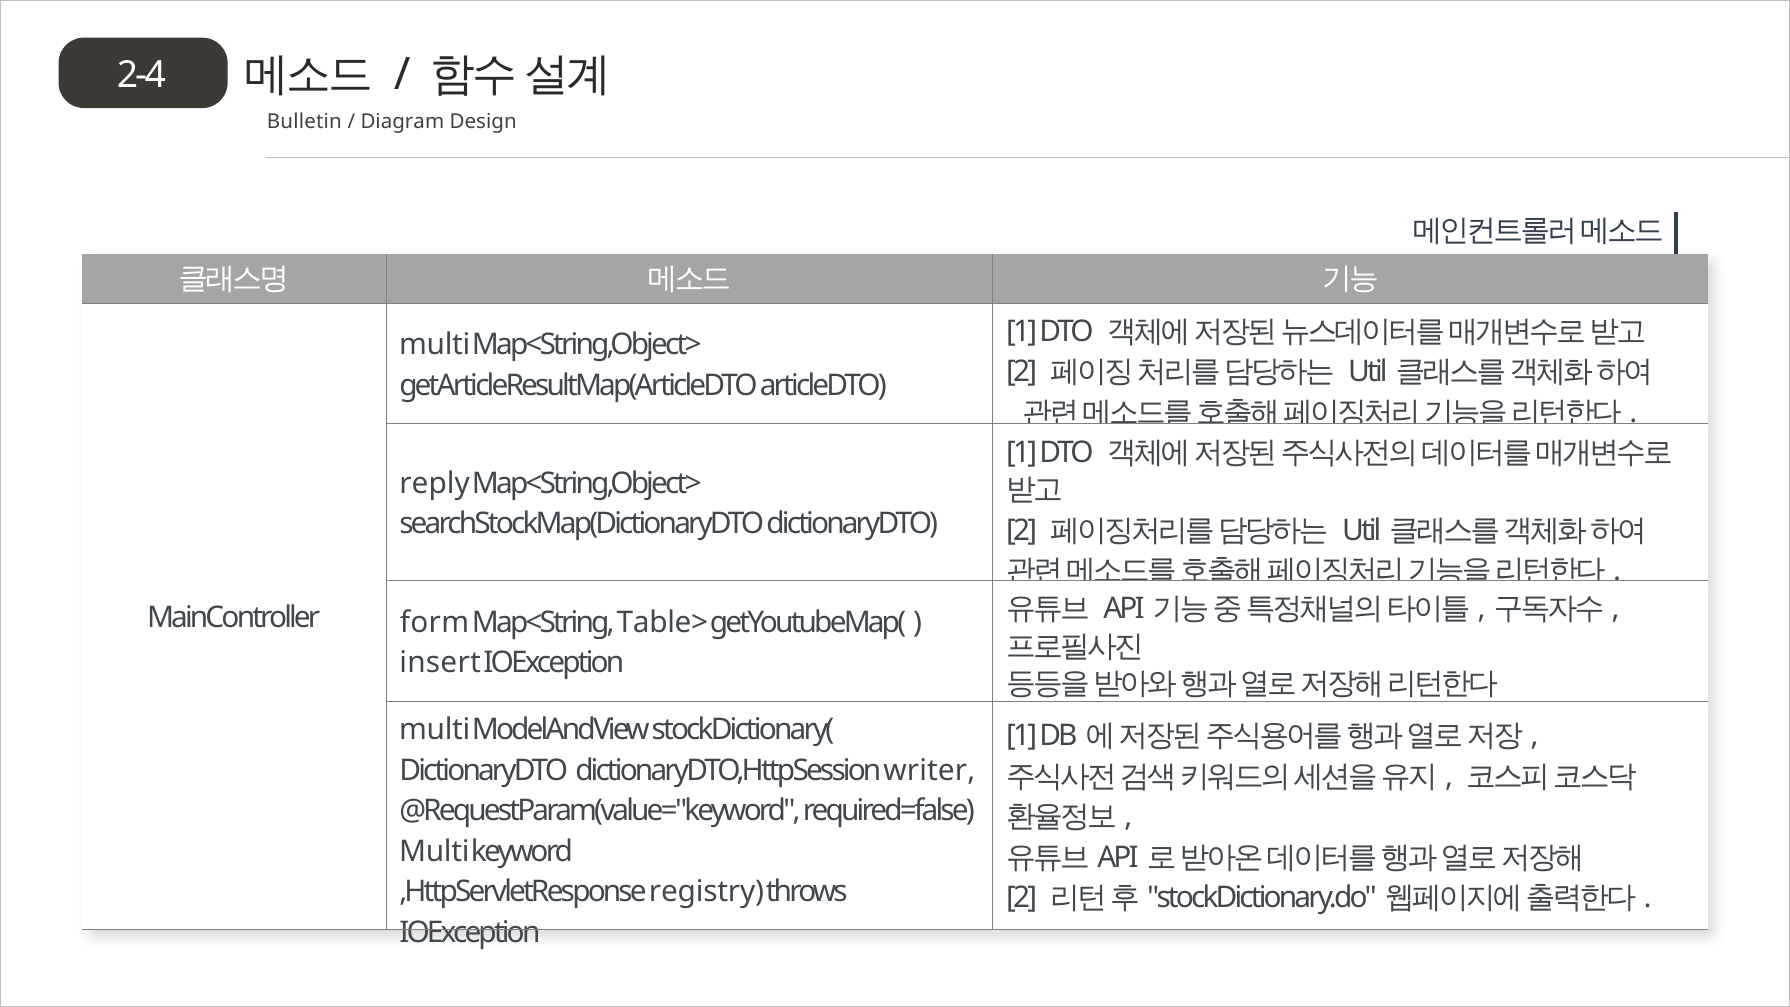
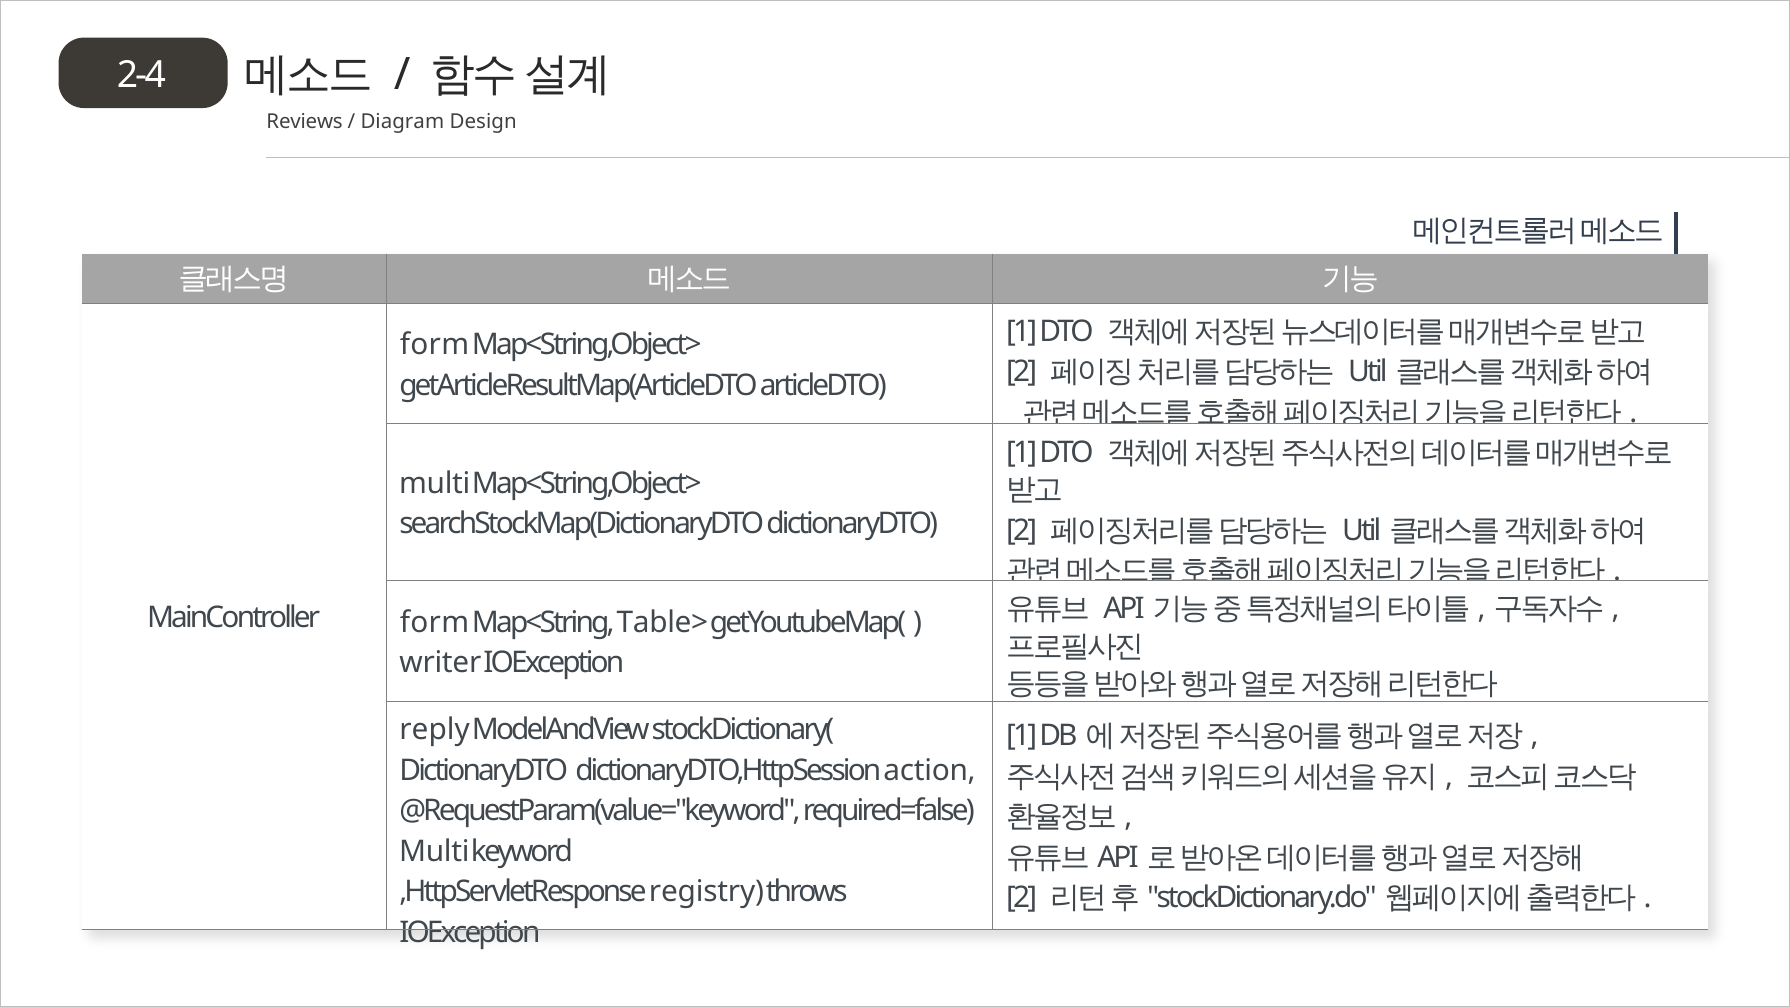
Bulletin: Bulletin -> Reviews
multi at (435, 345): multi -> form
reply at (435, 484): reply -> multi
insert: insert -> writer
multi at (435, 730): multi -> reply
writer: writer -> action
